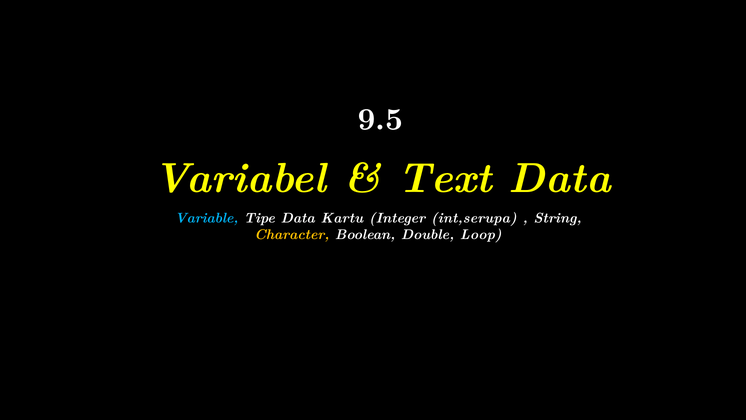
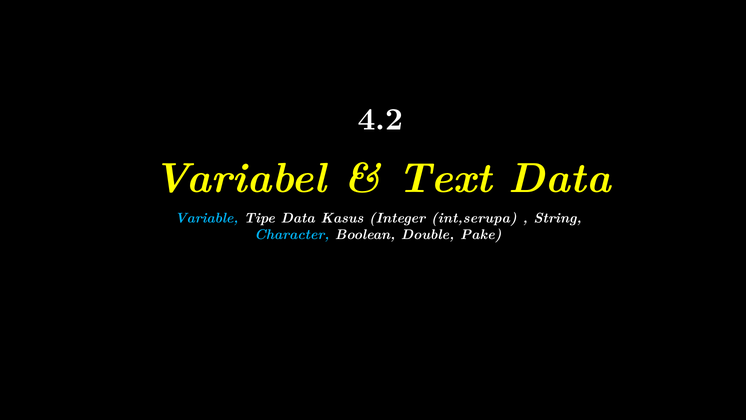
9.5: 9.5 -> 4.2
Kartu: Kartu -> Kasus
Character colour: yellow -> light blue
Loop: Loop -> Pake
